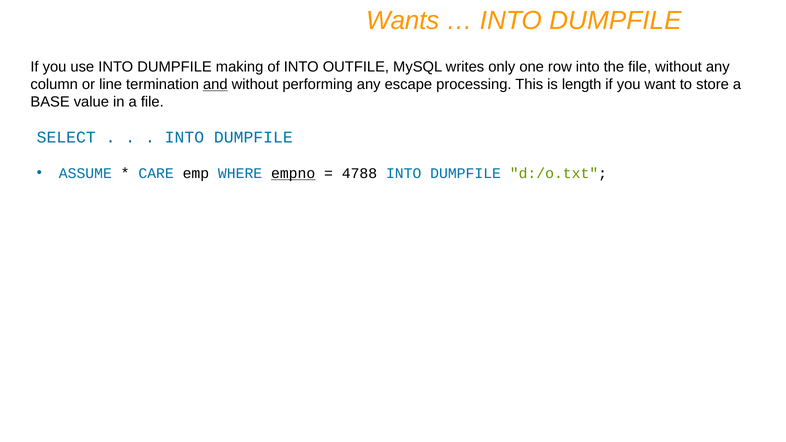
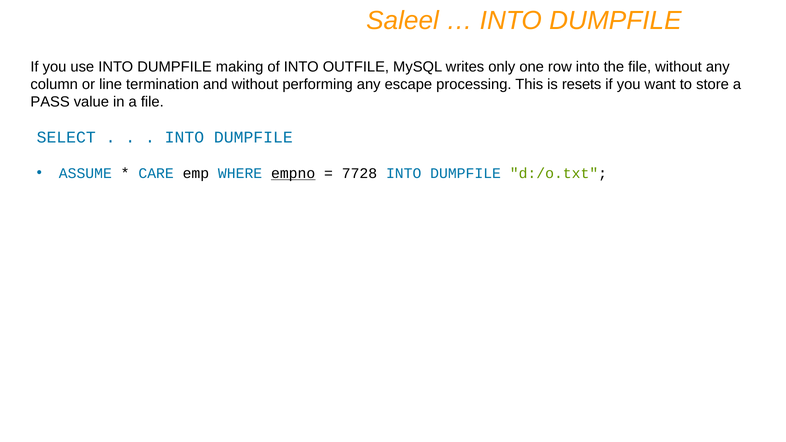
Wants: Wants -> Saleel
and underline: present -> none
length: length -> resets
BASE: BASE -> PASS
4788: 4788 -> 7728
